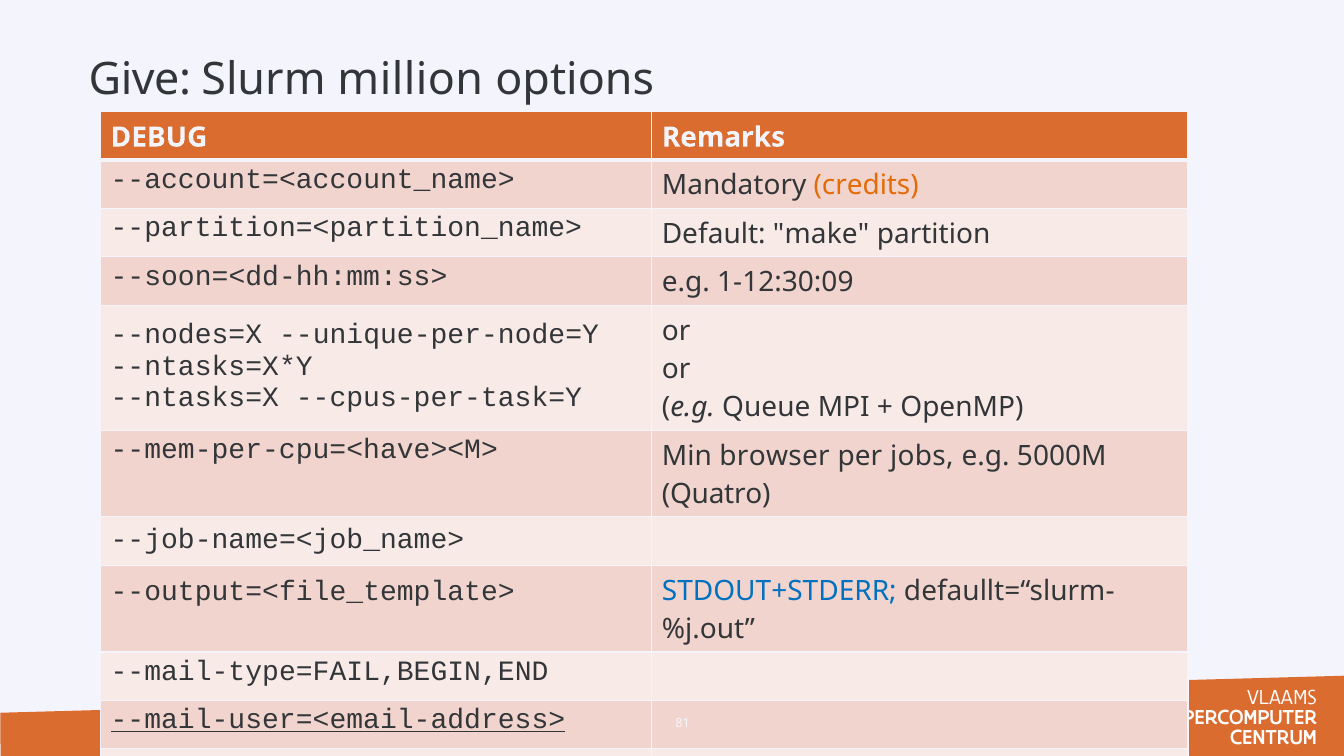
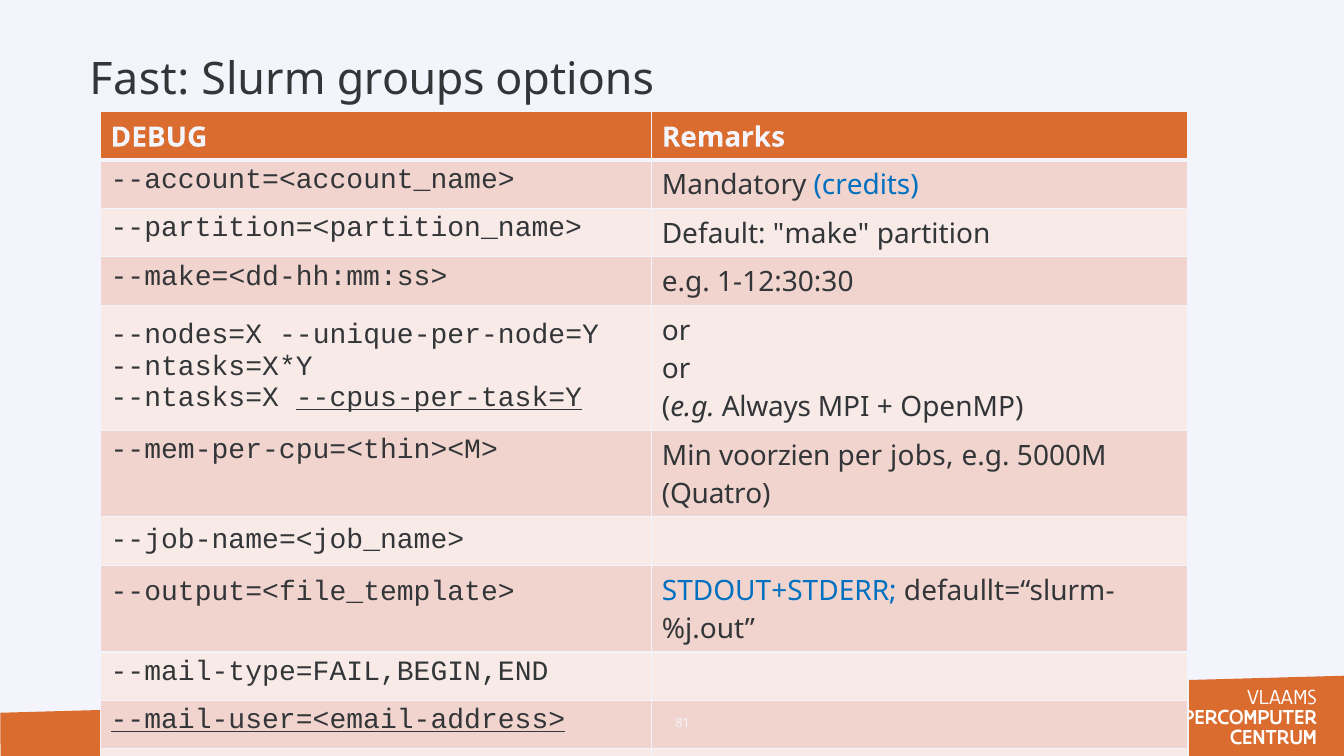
Give: Give -> Fast
million: million -> groups
credits colour: orange -> blue
--soon=<dd-hh:mm:ss>: --soon=<dd-hh:mm:ss> -> --make=<dd-hh:mm:ss>
1-12:30:09: 1-12:30:09 -> 1-12:30:30
--cpus-per-task=Y underline: none -> present
Queue: Queue -> Always
--mem-per-cpu=<have><M>: --mem-per-cpu=<have><M> -> --mem-per-cpu=<thin><M>
browser: browser -> voorzien
